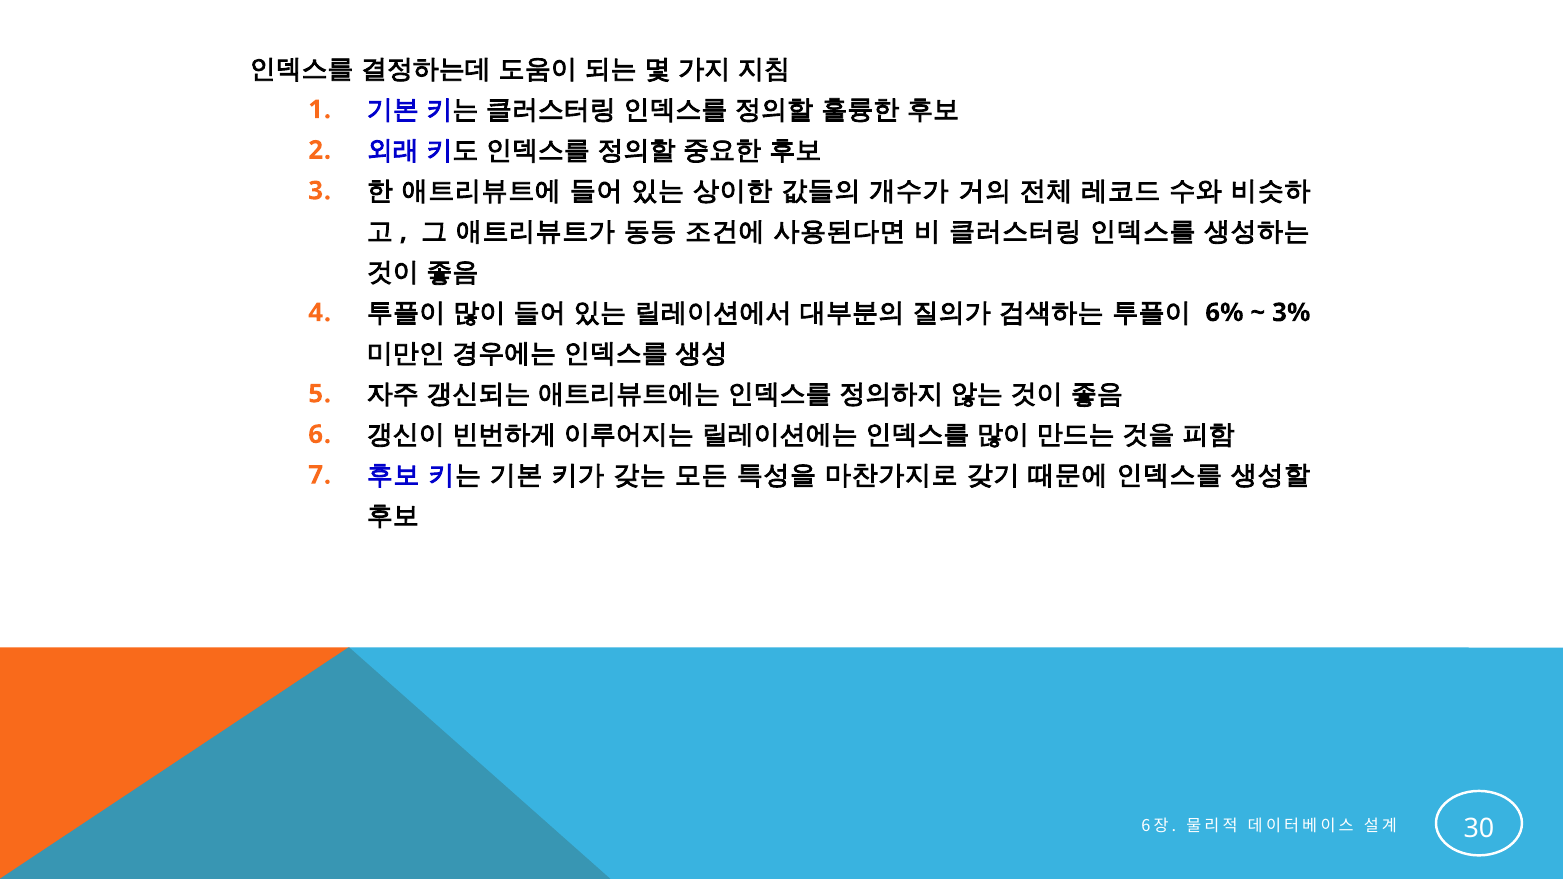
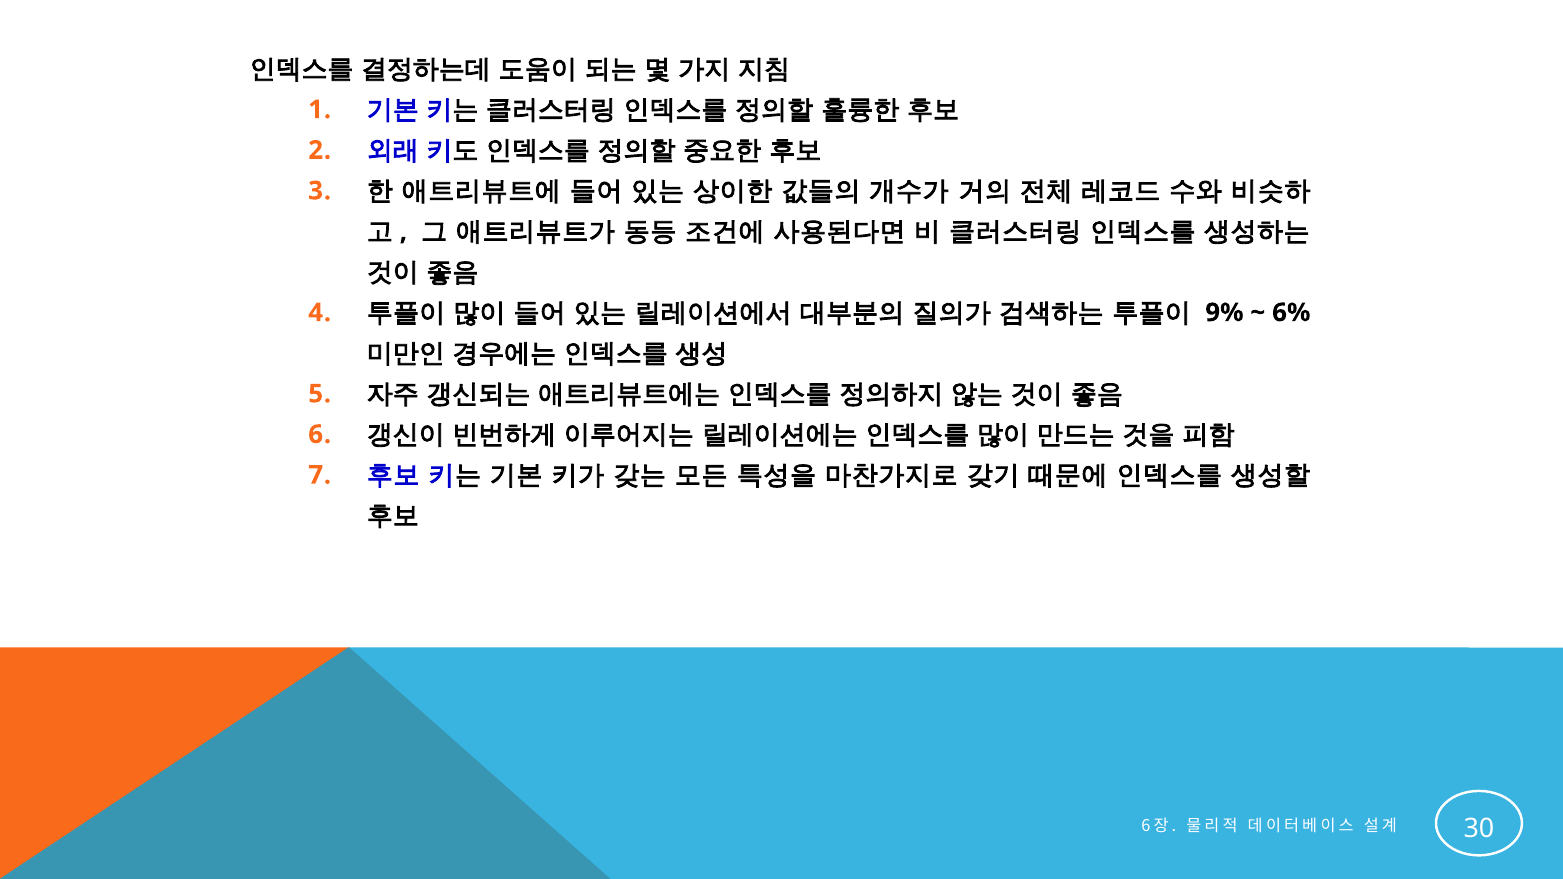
6%: 6% -> 9%
3%: 3% -> 6%
